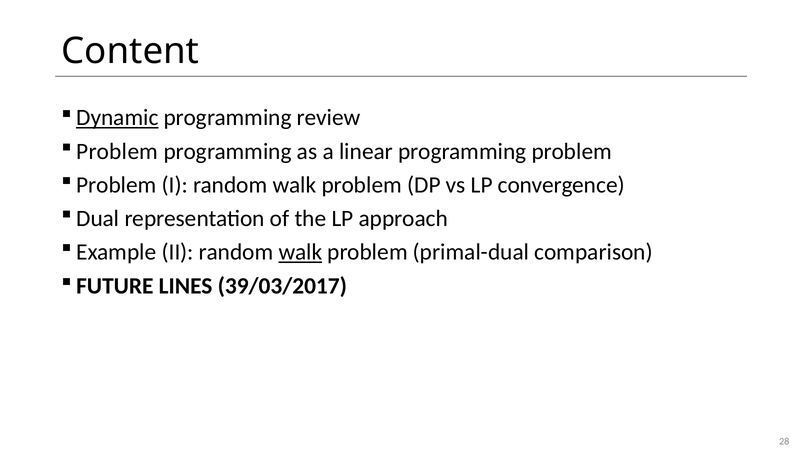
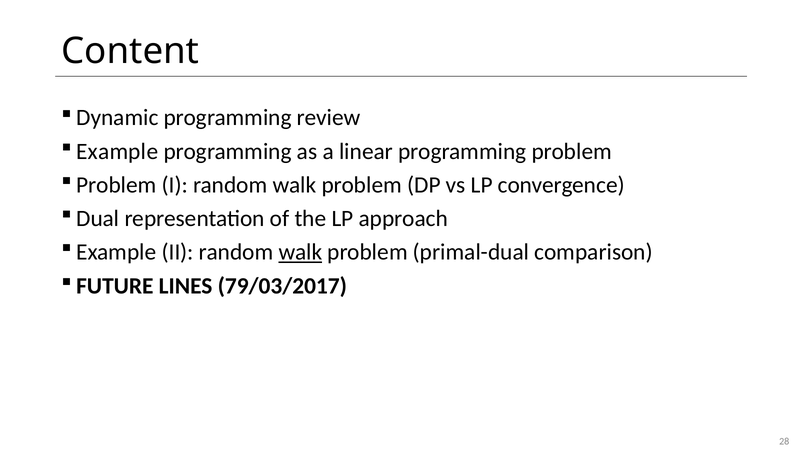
Dynamic underline: present -> none
Problem at (117, 151): Problem -> Example
39/03/2017: 39/03/2017 -> 79/03/2017
